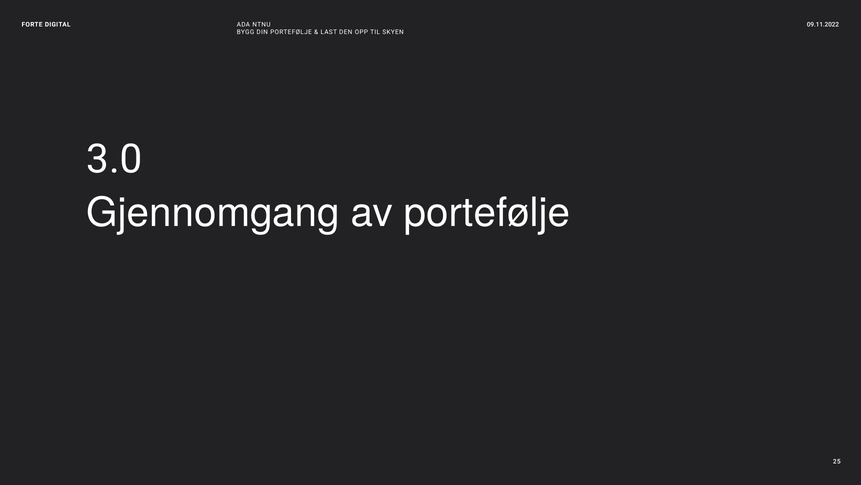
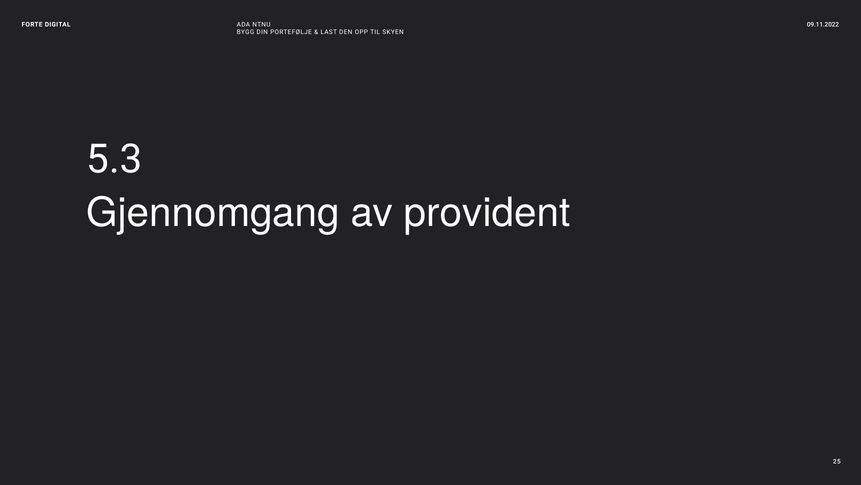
3.0: 3.0 -> 5.3
av portefølje: portefølje -> provident
